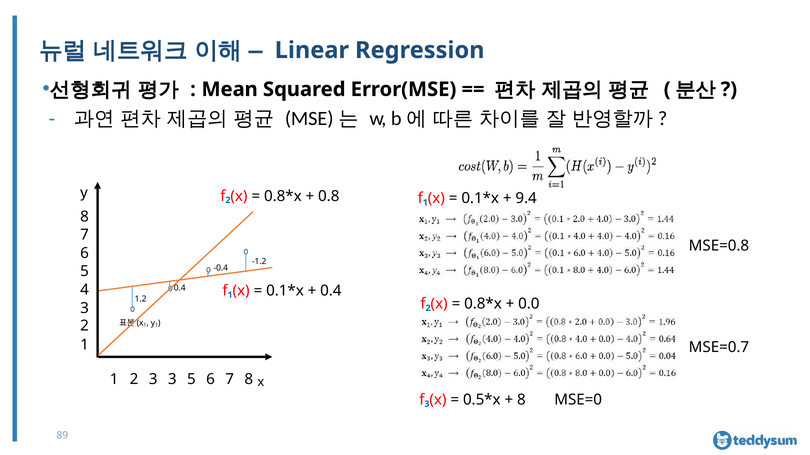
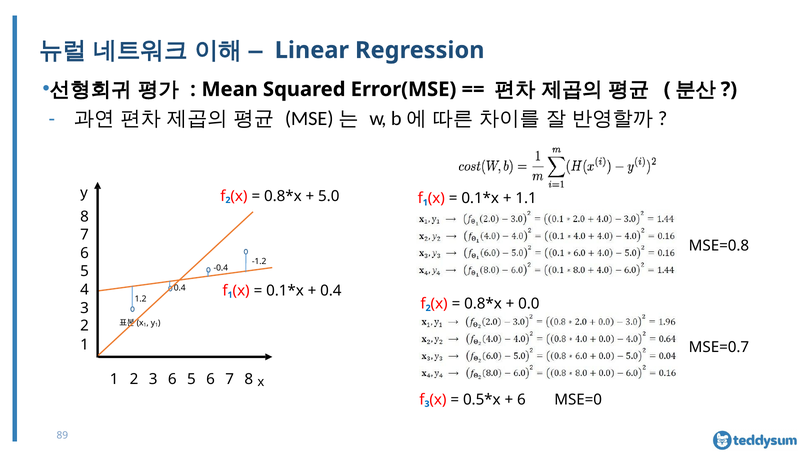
0.8: 0.8 -> 5.0
9.4: 9.4 -> 1.1
3 3: 3 -> 6
8 at (521, 400): 8 -> 6
